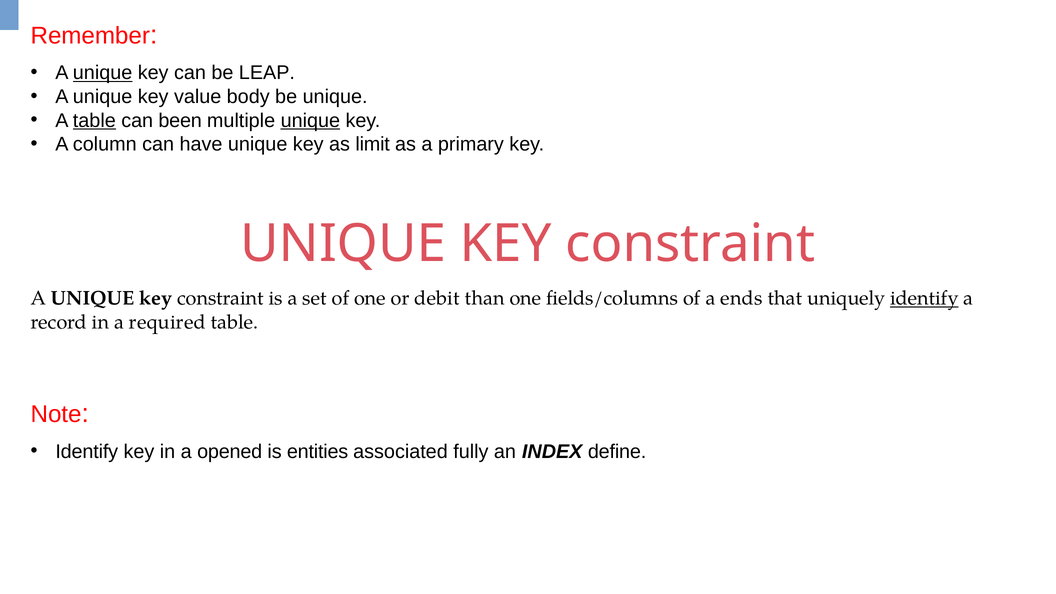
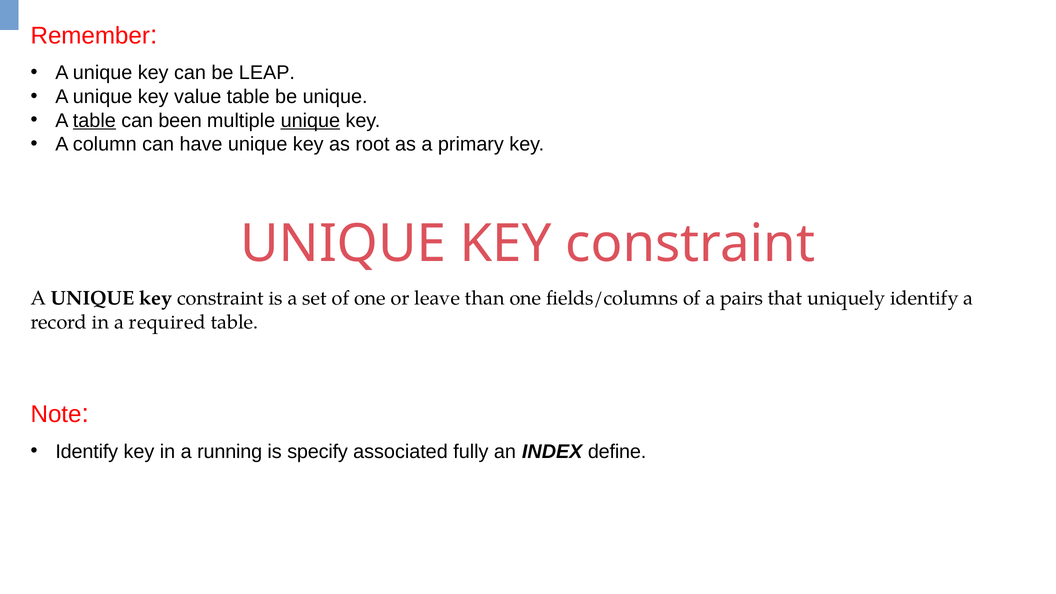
unique at (103, 73) underline: present -> none
value body: body -> table
limit: limit -> root
debit: debit -> leave
ends: ends -> pairs
identify at (924, 298) underline: present -> none
opened: opened -> running
entities: entities -> specify
